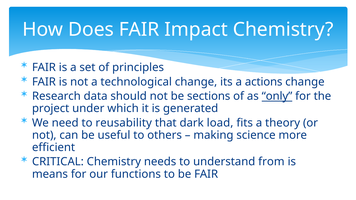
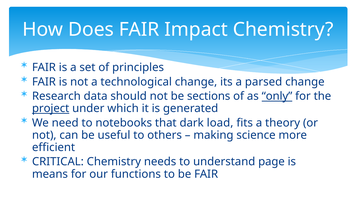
actions: actions -> parsed
project underline: none -> present
reusability: reusability -> notebooks
from: from -> page
